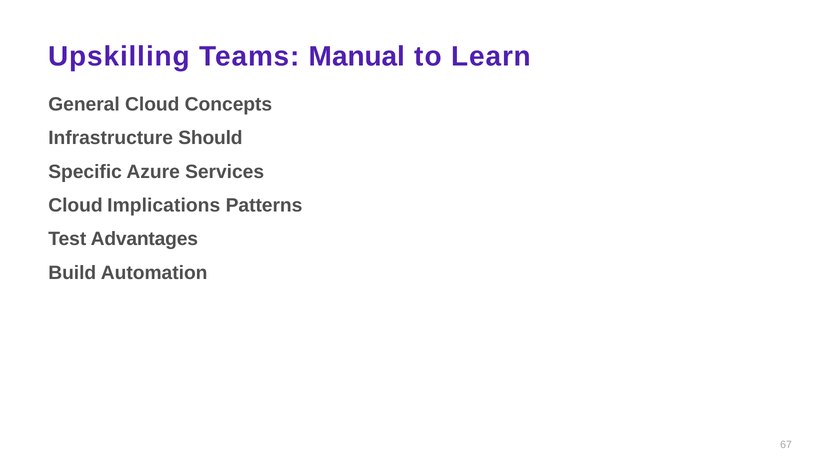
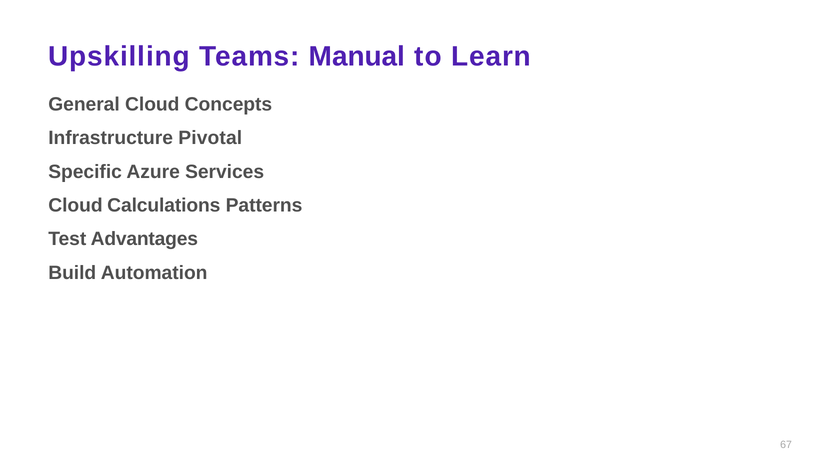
Should: Should -> Pivotal
Implications: Implications -> Calculations
